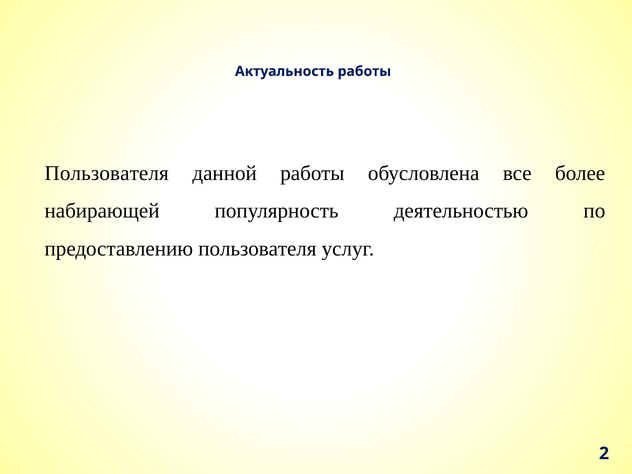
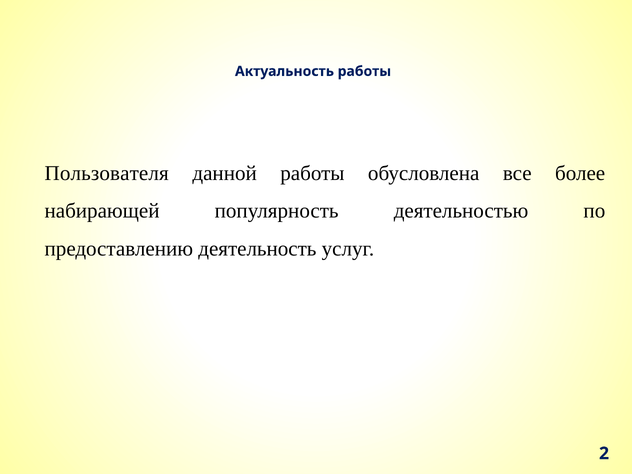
предоставлению пользователя: пользователя -> деятельность
